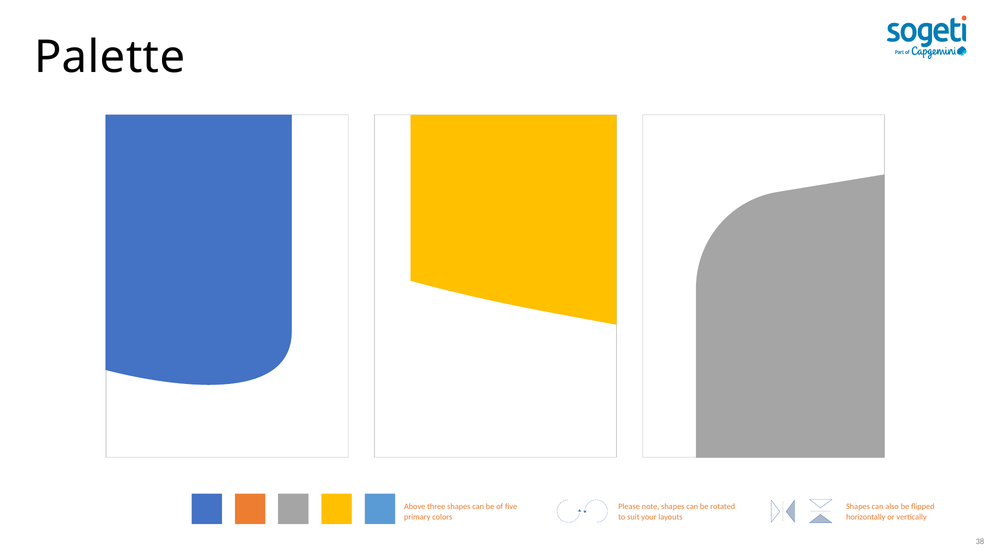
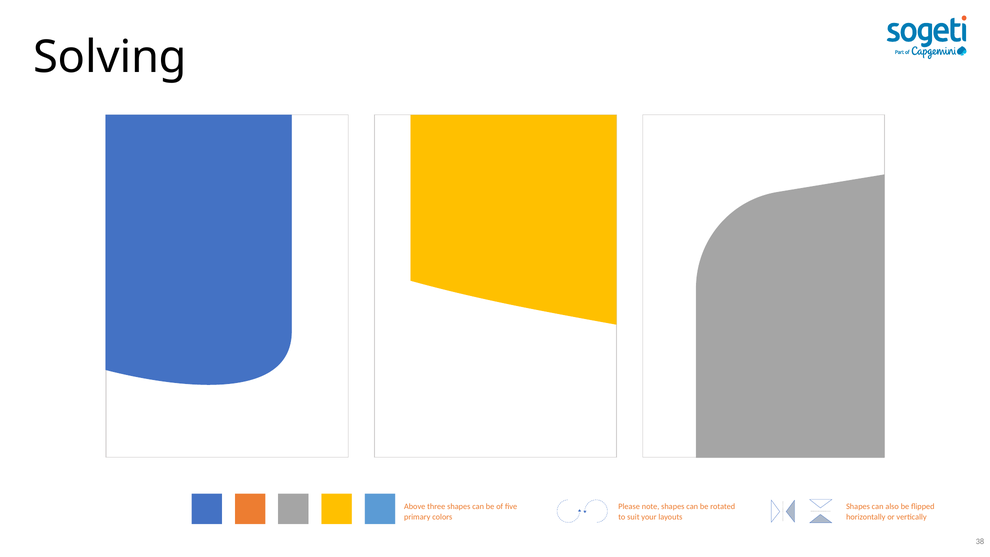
Palette: Palette -> Solving
